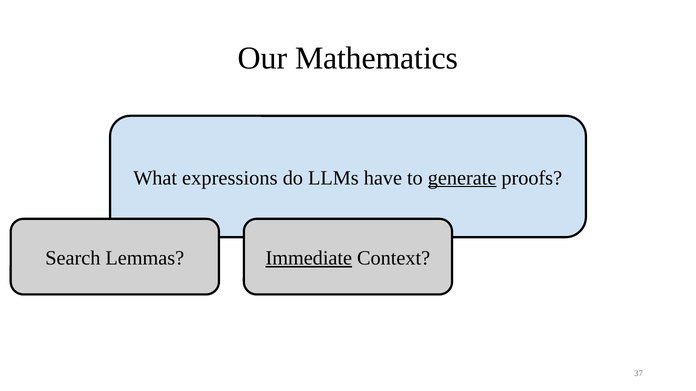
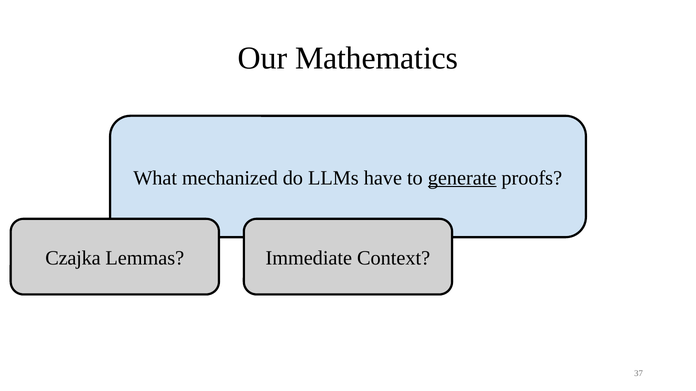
expressions: expressions -> mechanized
Search: Search -> Czajka
Immediate underline: present -> none
